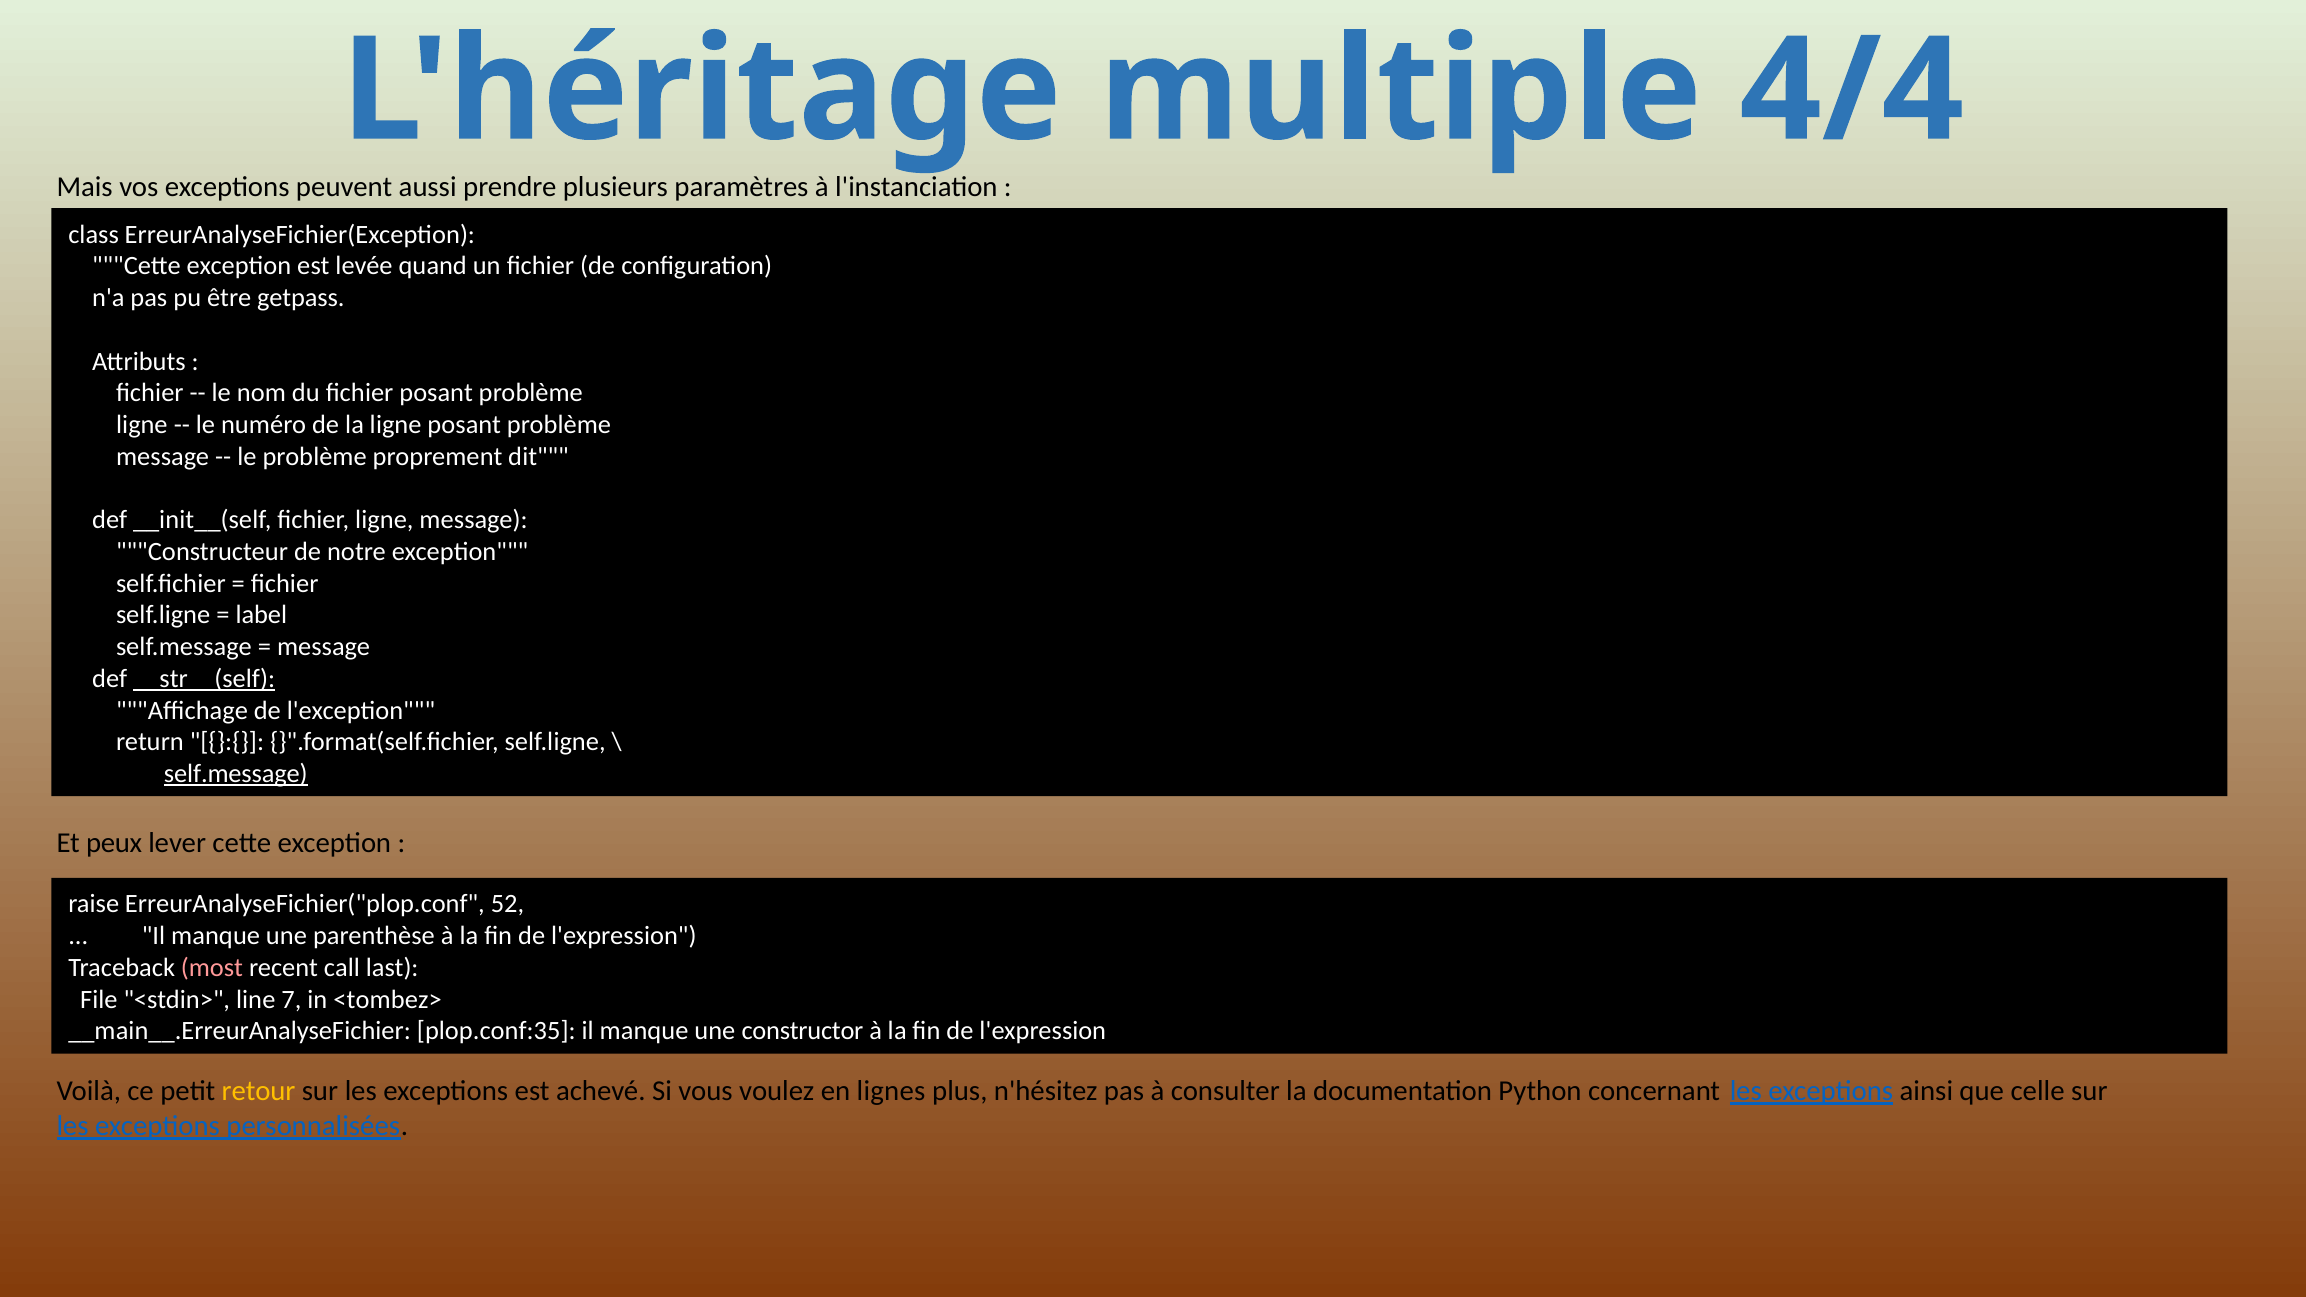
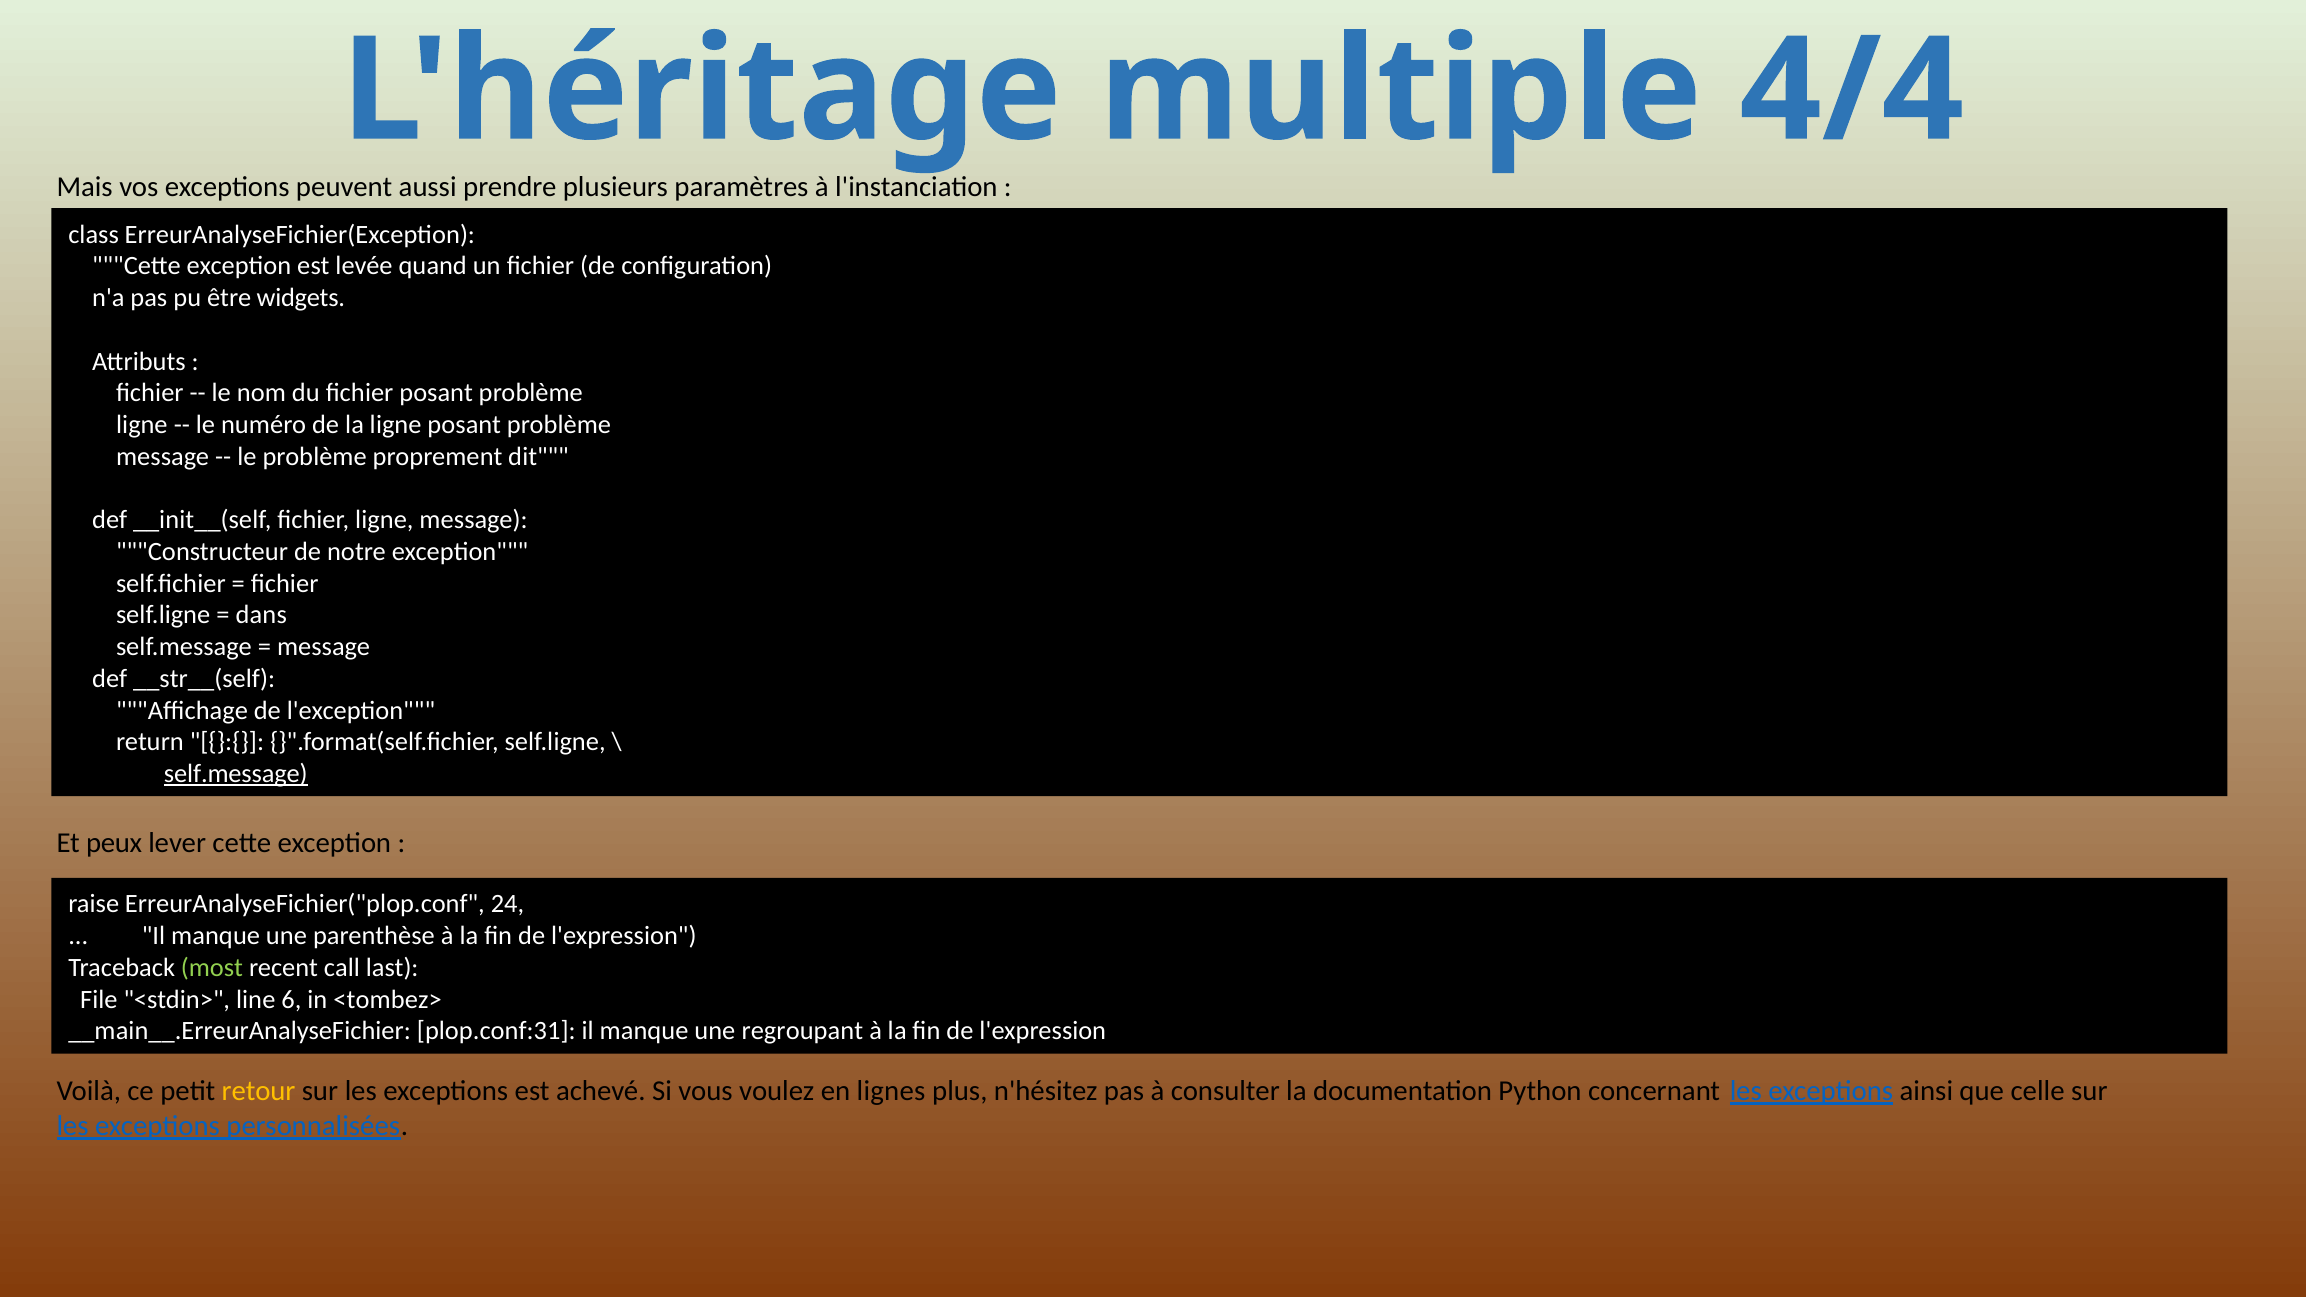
getpass: getpass -> widgets
label: label -> dans
__str__(self underline: present -> none
52: 52 -> 24
most colour: pink -> light green
7: 7 -> 6
plop.conf:35: plop.conf:35 -> plop.conf:31
constructor: constructor -> regroupant
